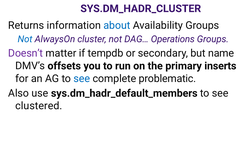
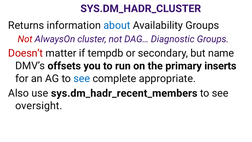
Not at (25, 39) colour: blue -> red
Operations: Operations -> Diagnostic
Doesn’t colour: purple -> red
problematic: problematic -> appropriate
sys.dm_hadr_default_members: sys.dm_hadr_default_members -> sys.dm_hadr_recent_members
clustered: clustered -> oversight
